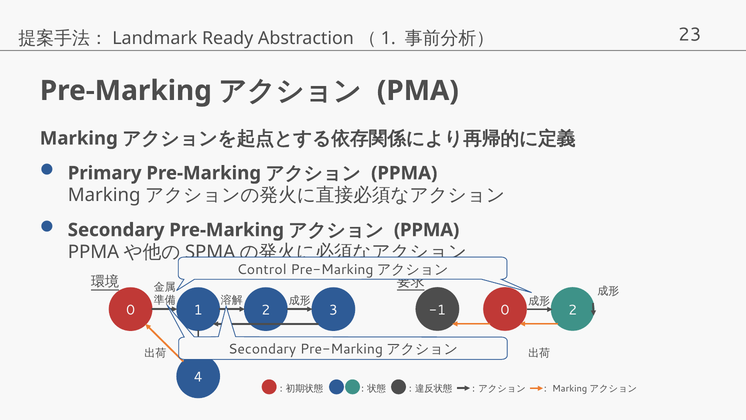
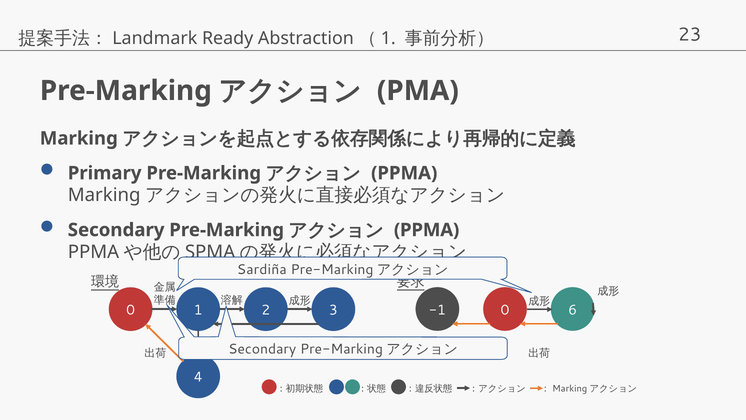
Control: Control -> Sardiña
2 at (573, 310): 2 -> 6
